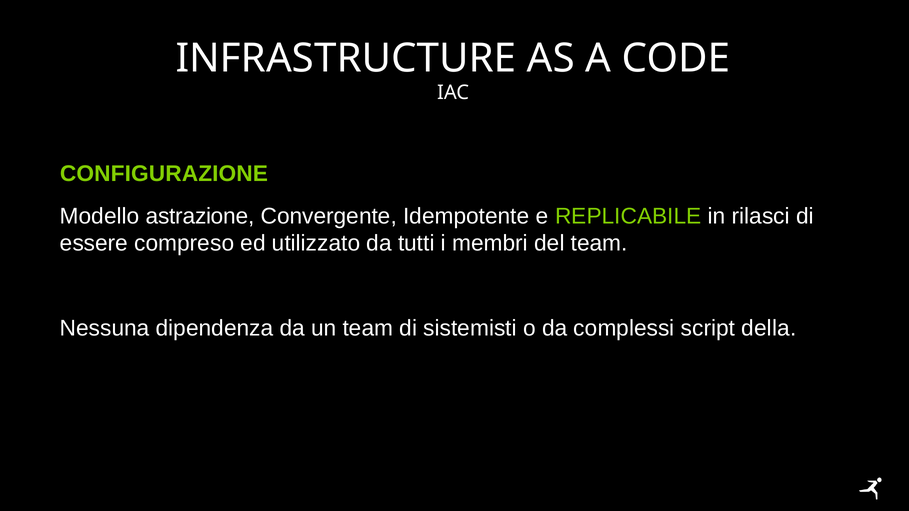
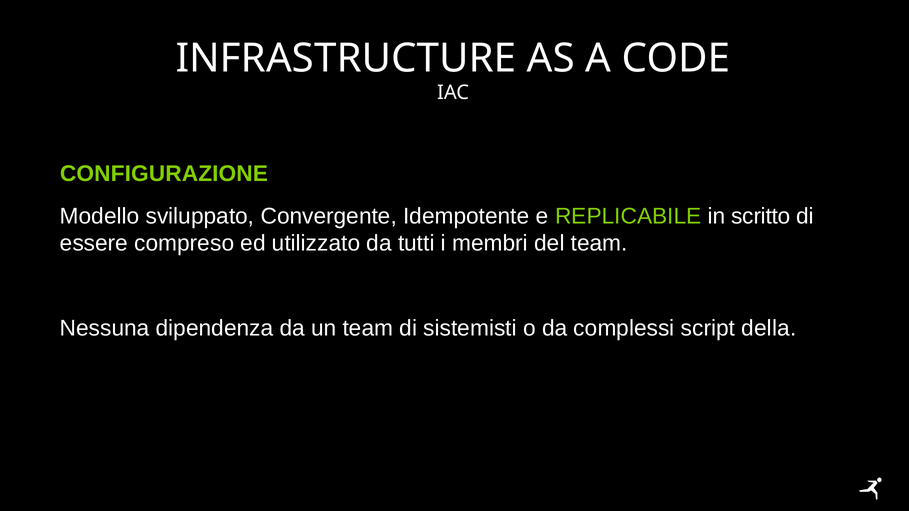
astrazione: astrazione -> sviluppato
rilasci: rilasci -> scritto
